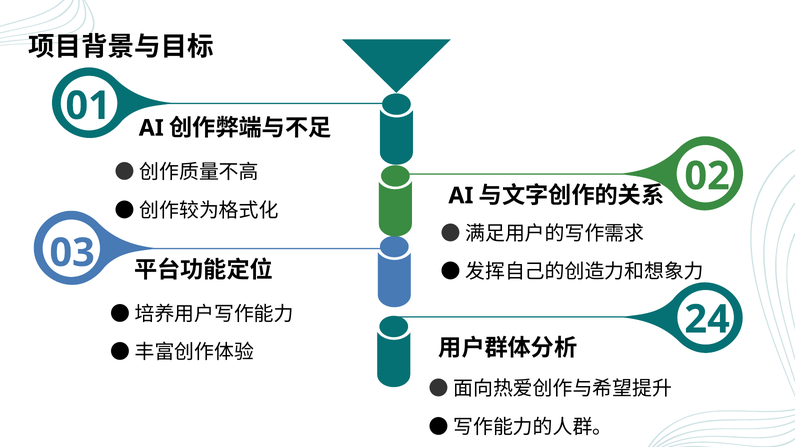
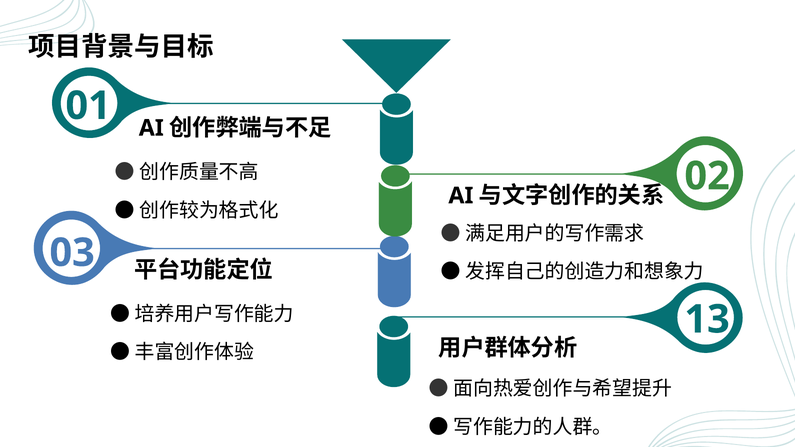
24: 24 -> 13
